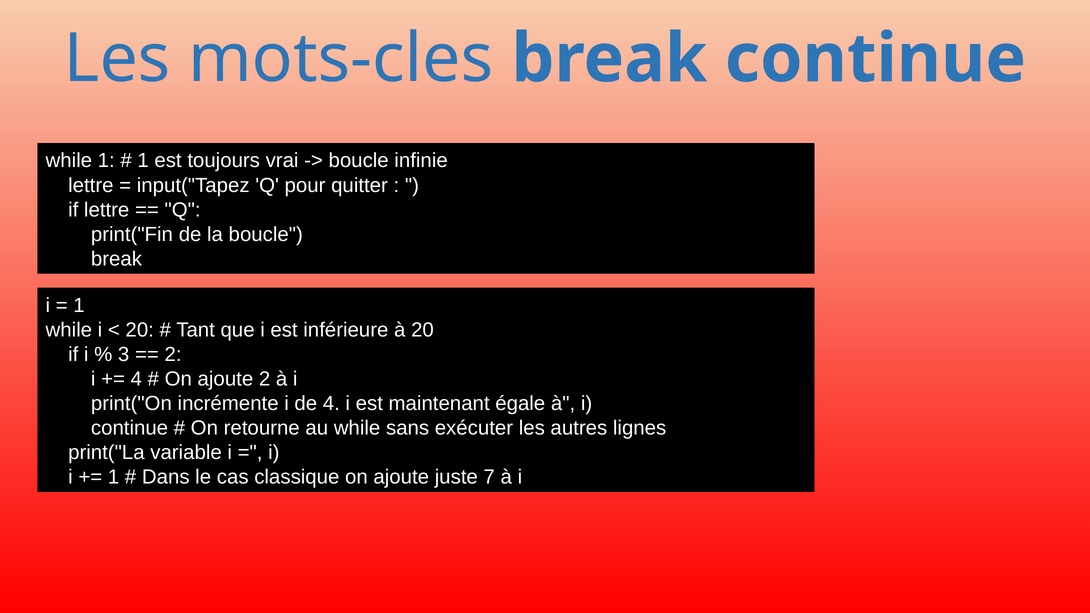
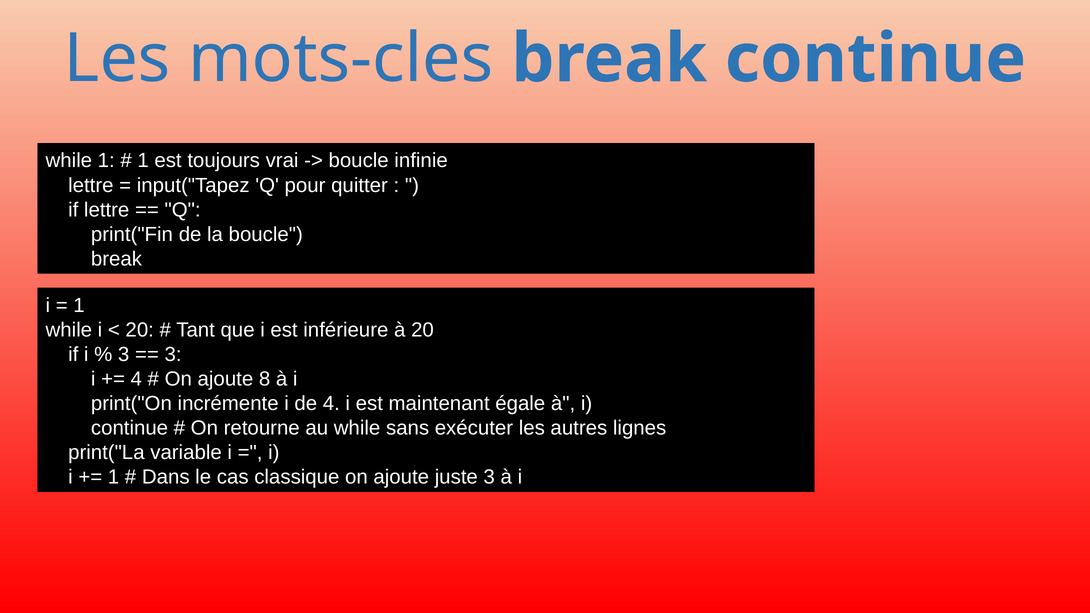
2 at (173, 355): 2 -> 3
ajoute 2: 2 -> 8
juste 7: 7 -> 3
